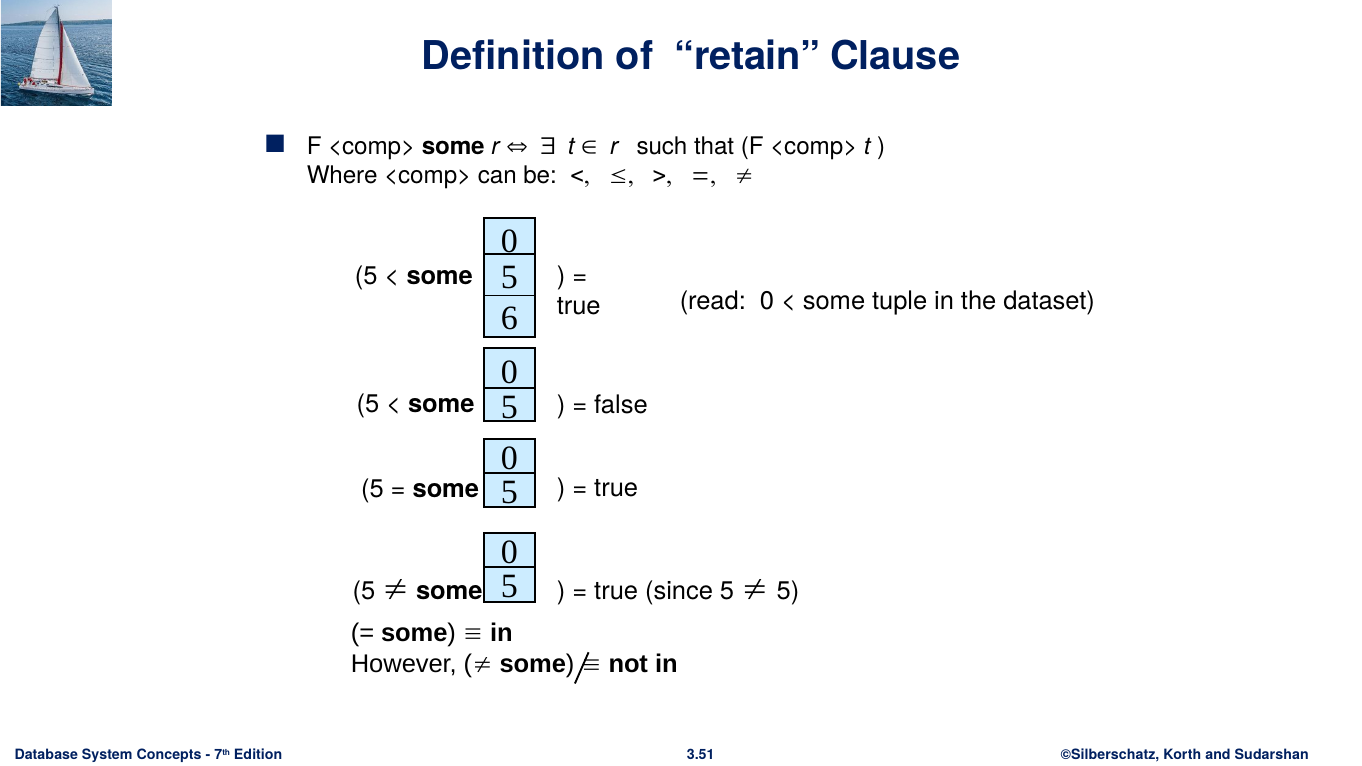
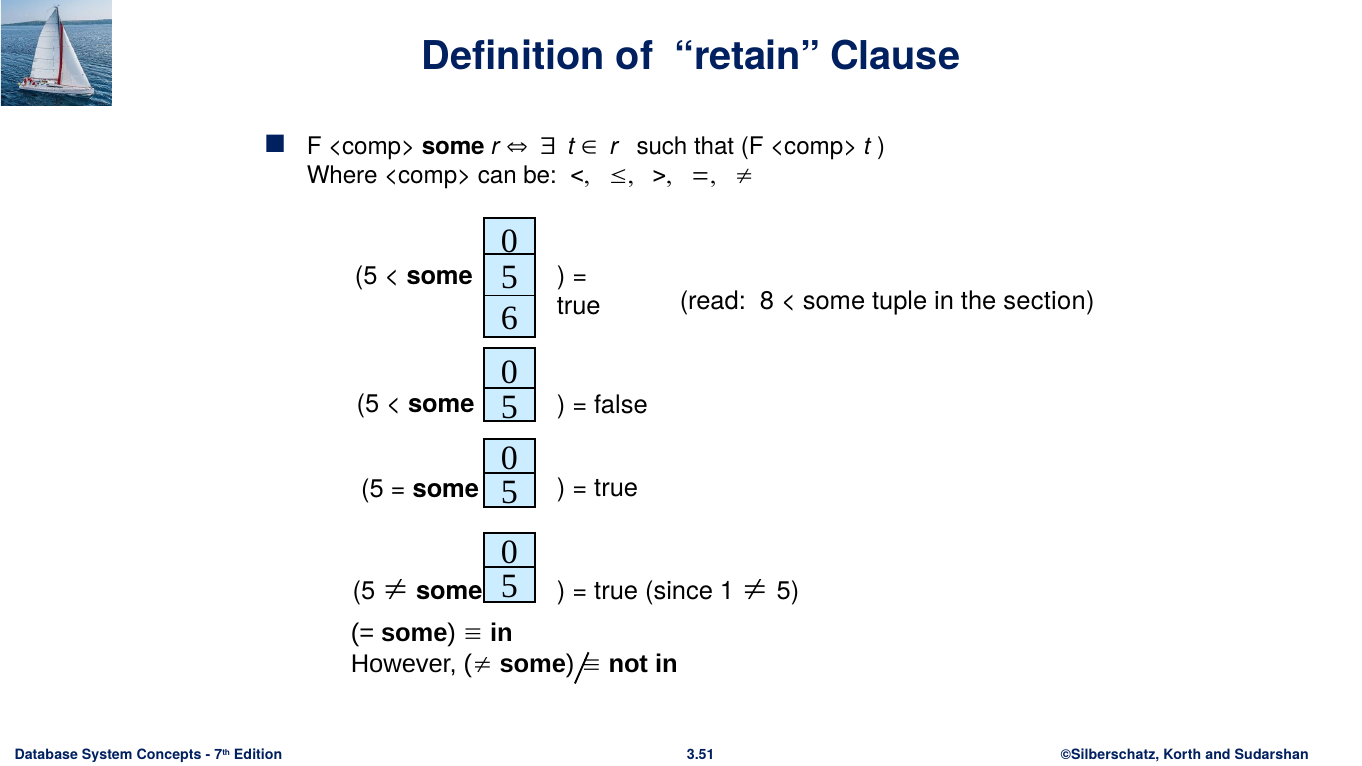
read 0: 0 -> 8
dataset: dataset -> section
since 5: 5 -> 1
